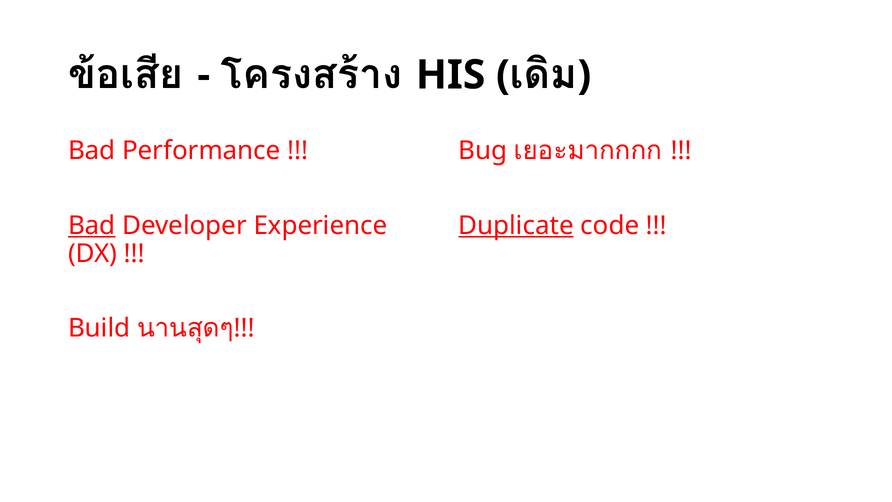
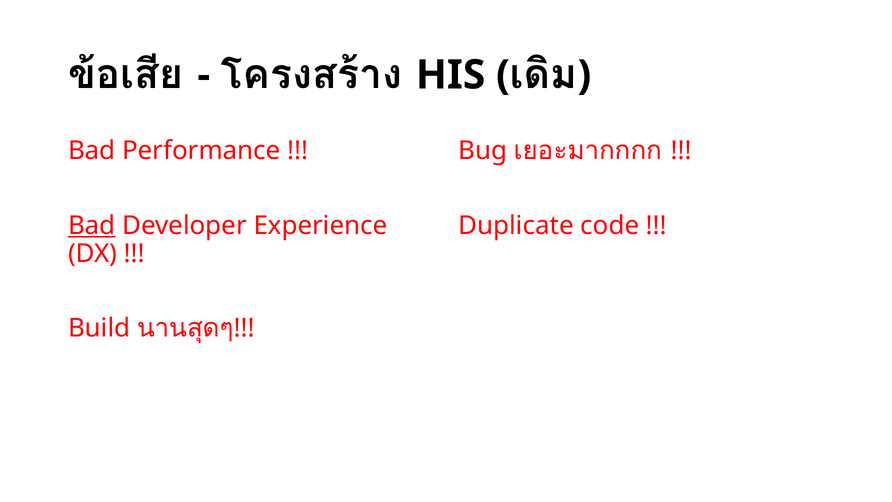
Duplicate underline: present -> none
